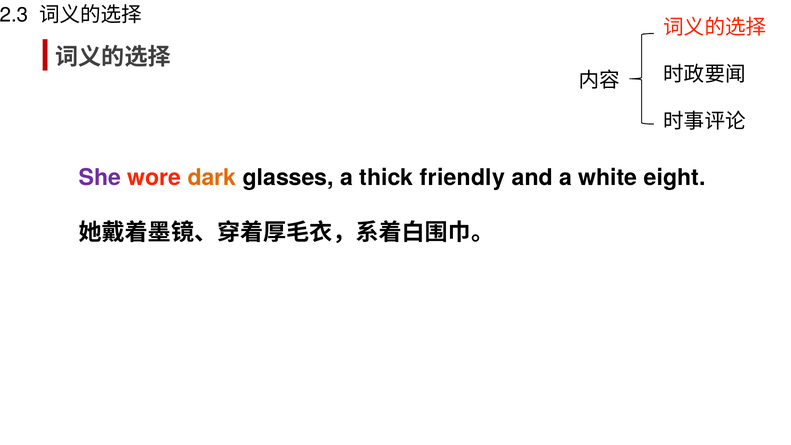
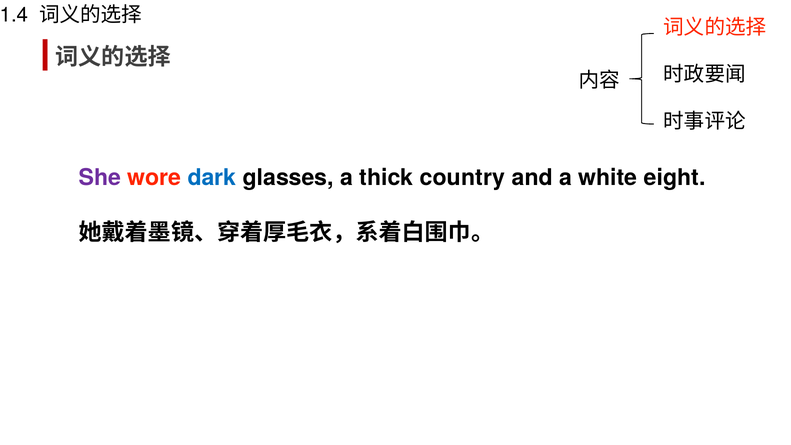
2.3: 2.3 -> 1.4
dark colour: orange -> blue
friendly: friendly -> country
